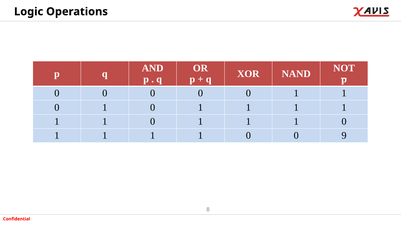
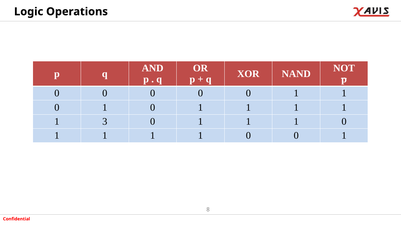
1 at (105, 122): 1 -> 3
1 0 0 9: 9 -> 1
